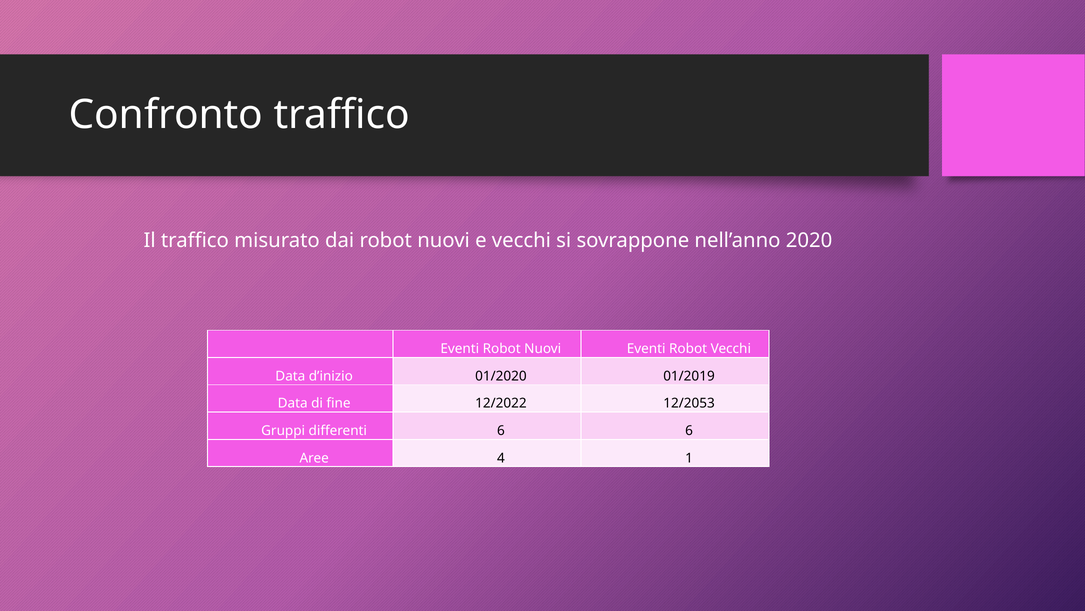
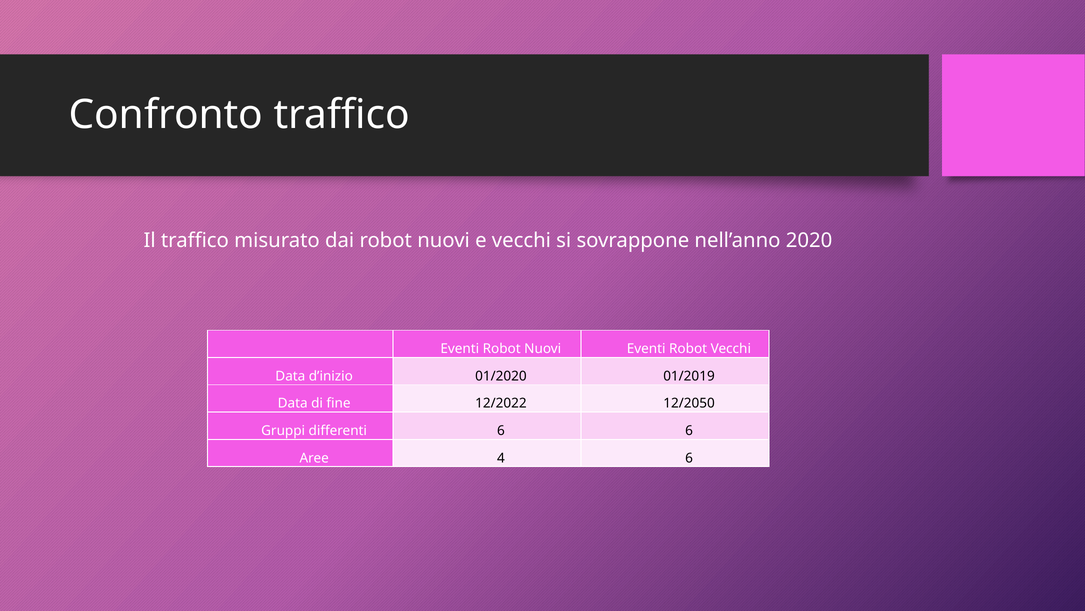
12/2053: 12/2053 -> 12/2050
4 1: 1 -> 6
